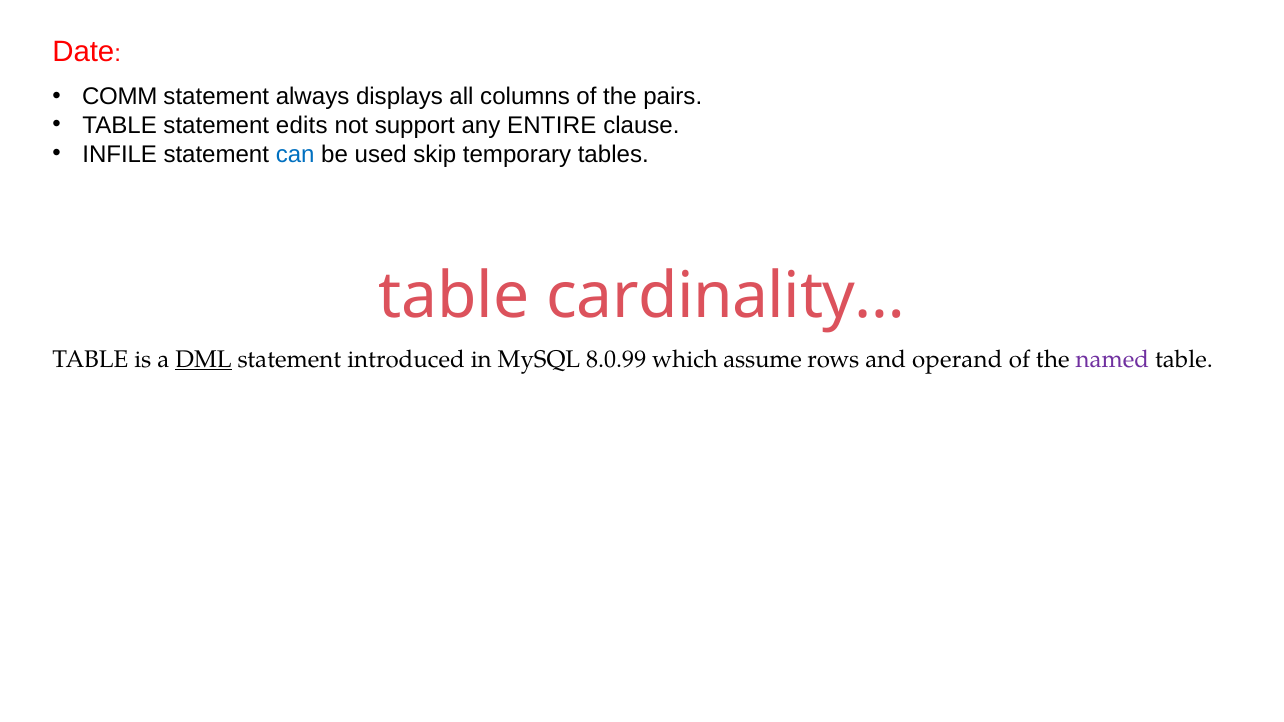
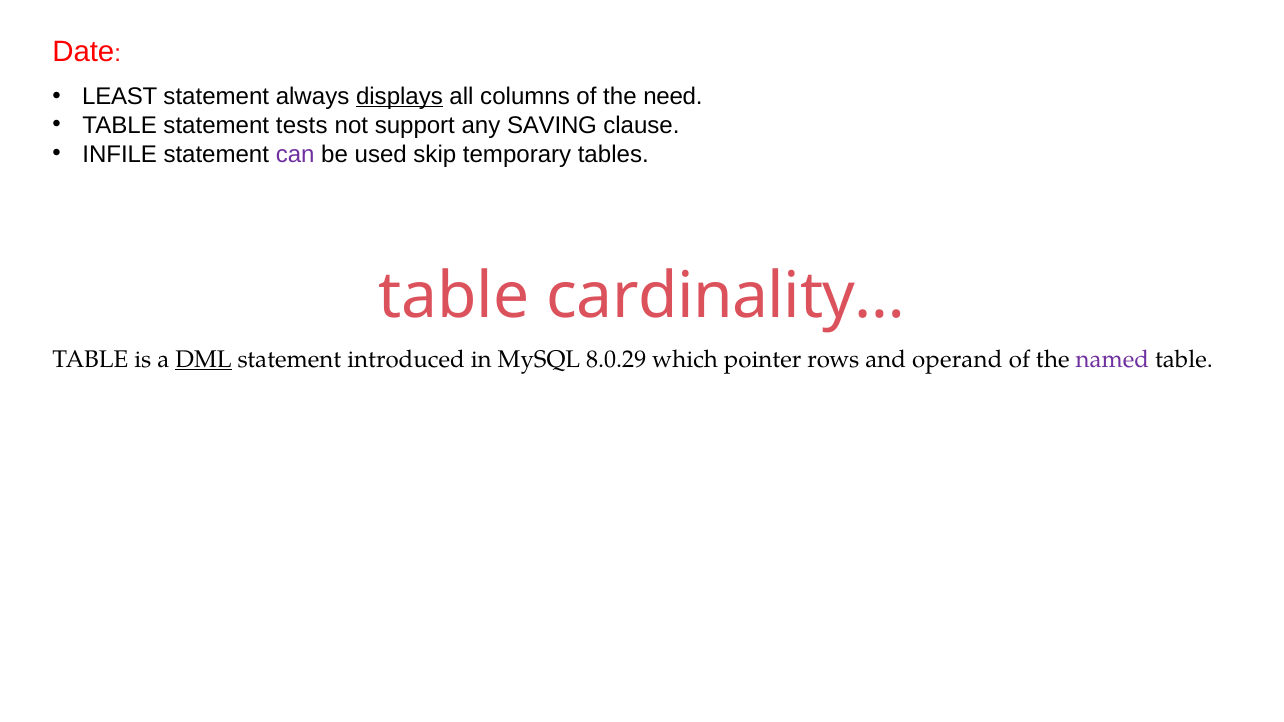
COMM: COMM -> LEAST
displays underline: none -> present
pairs: pairs -> need
edits: edits -> tests
ENTIRE: ENTIRE -> SAVING
can colour: blue -> purple
8.0.99: 8.0.99 -> 8.0.29
assume: assume -> pointer
